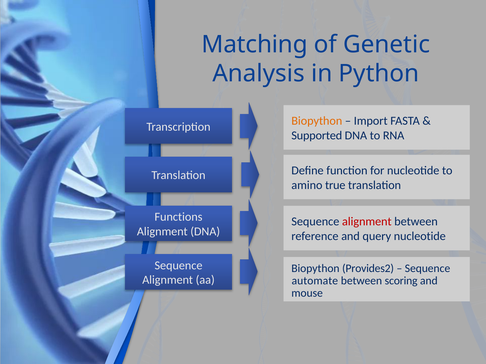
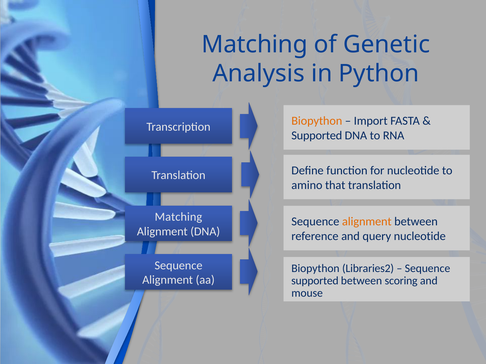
true: true -> that
Functions at (179, 217): Functions -> Matching
alignment at (367, 222) colour: red -> orange
Provides2: Provides2 -> Libraries2
automate at (315, 281): automate -> supported
